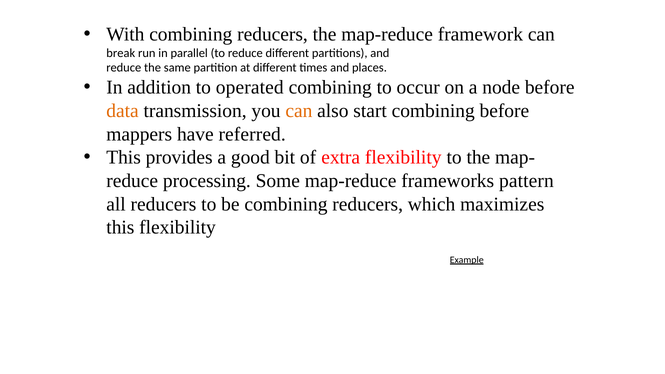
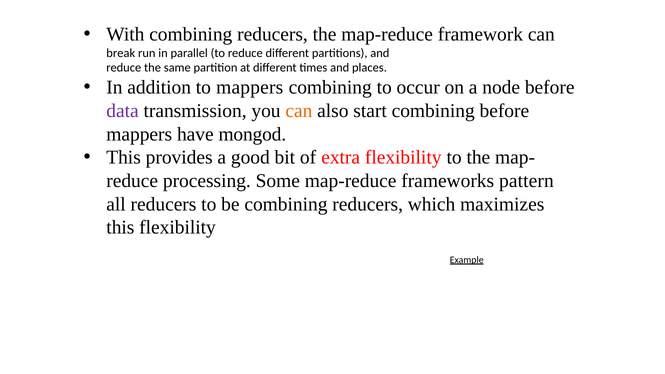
to operated: operated -> mappers
data colour: orange -> purple
referred: referred -> mongod
